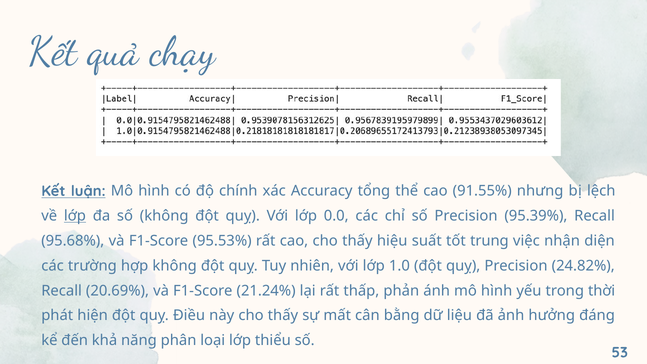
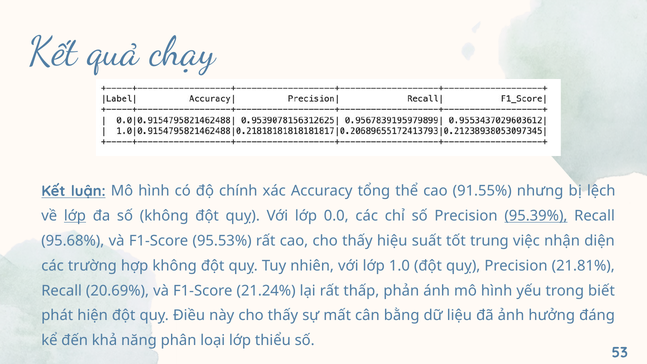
95.39% underline: none -> present
24.82%: 24.82% -> 21.81%
thời: thời -> biết
